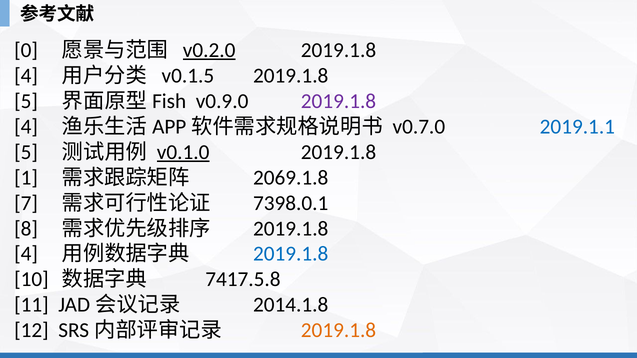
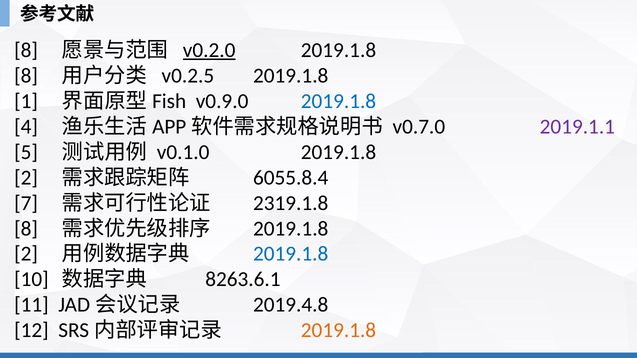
0 at (26, 50): 0 -> 8
4 at (26, 76): 4 -> 8
v0.1.5: v0.1.5 -> v0.2.5
5 at (26, 101): 5 -> 1
2019.1.8 at (338, 101) colour: purple -> blue
2019.1.1 colour: blue -> purple
v0.1.0 underline: present -> none
1 at (26, 178): 1 -> 2
2069.1.8: 2069.1.8 -> 6055.8.4
7398.0.1: 7398.0.1 -> 2319.1.8
4 at (26, 254): 4 -> 2
7417.5.8: 7417.5.8 -> 8263.6.1
2014.1.8: 2014.1.8 -> 2019.4.8
